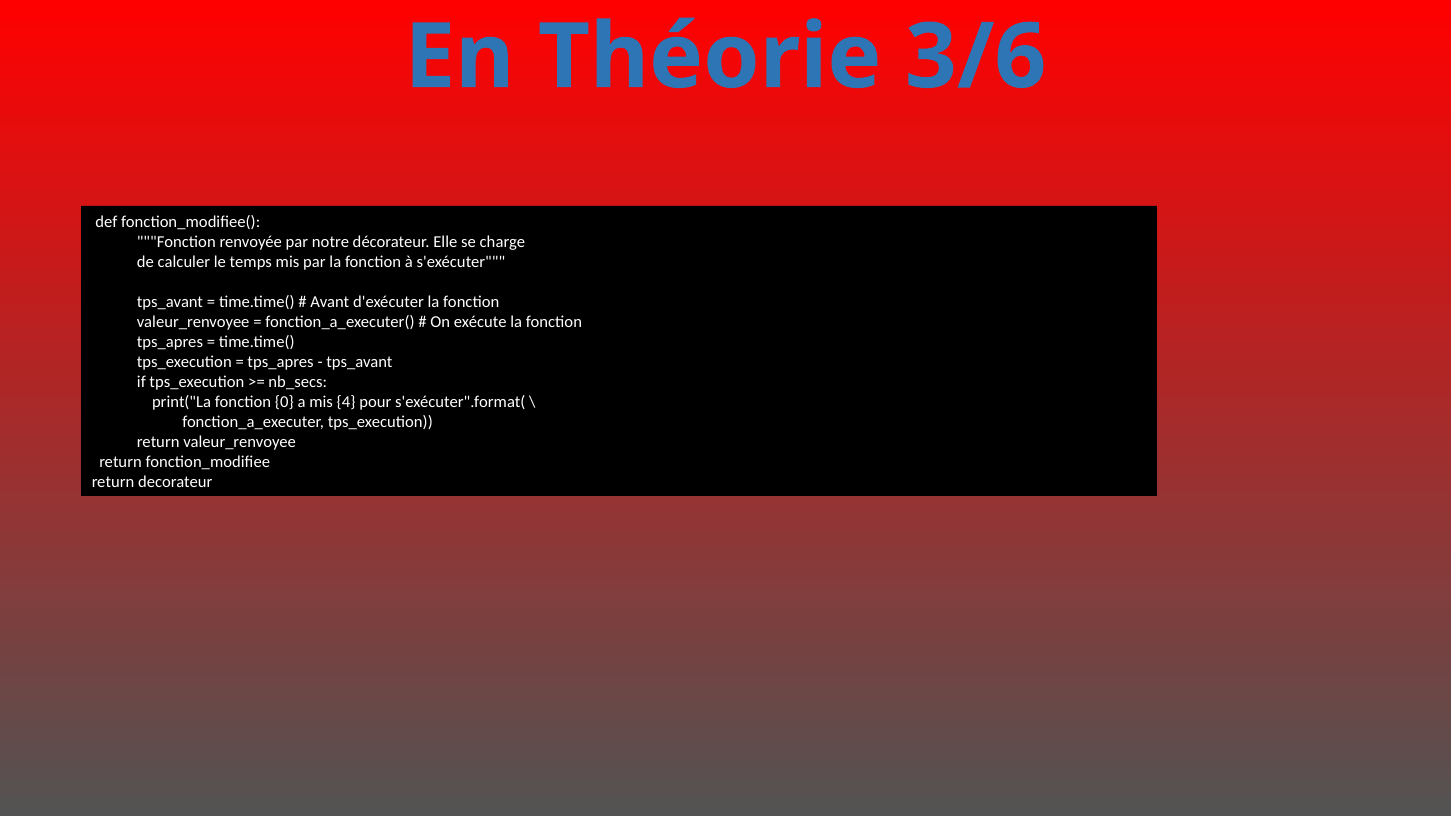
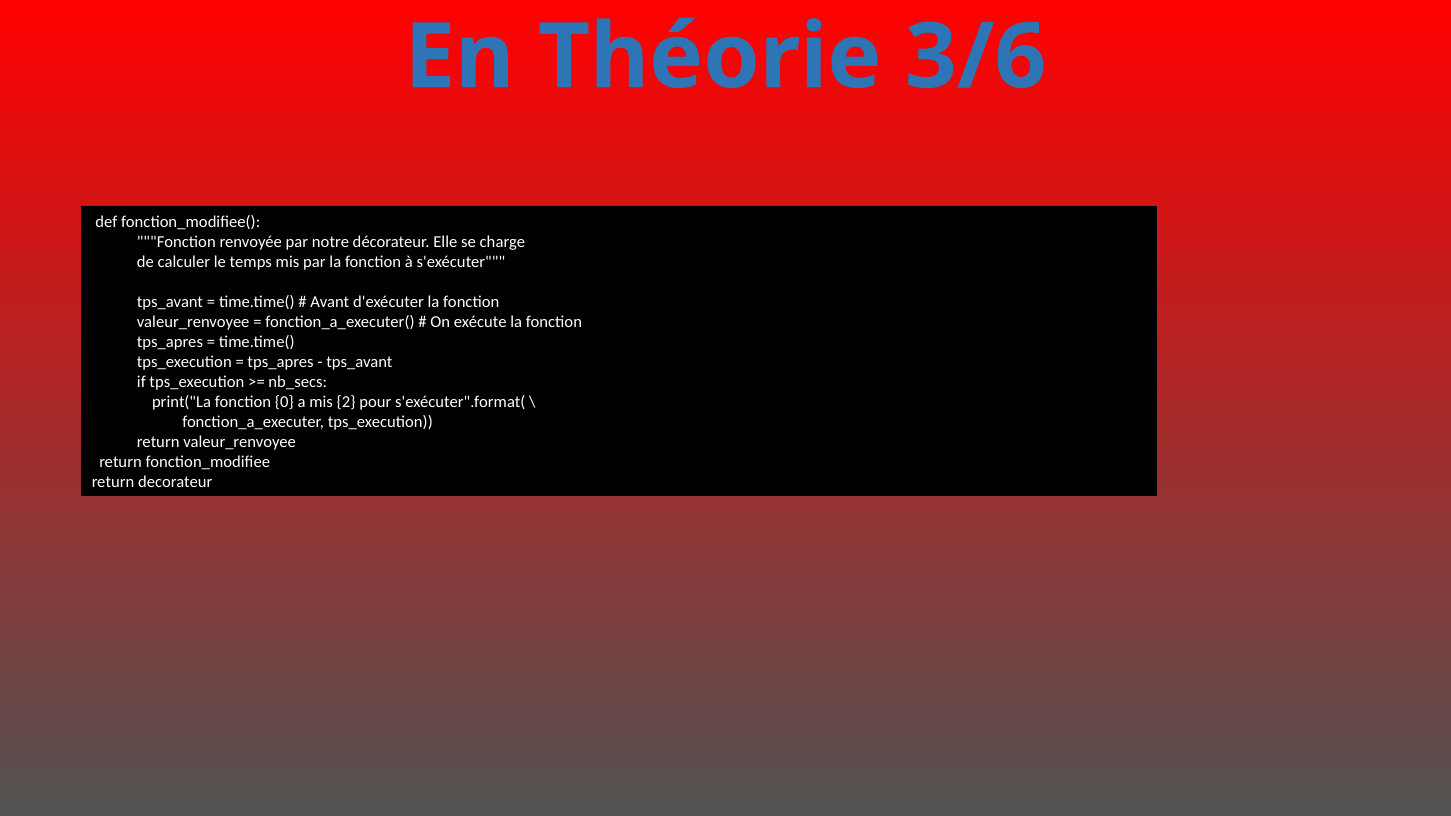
4: 4 -> 2
